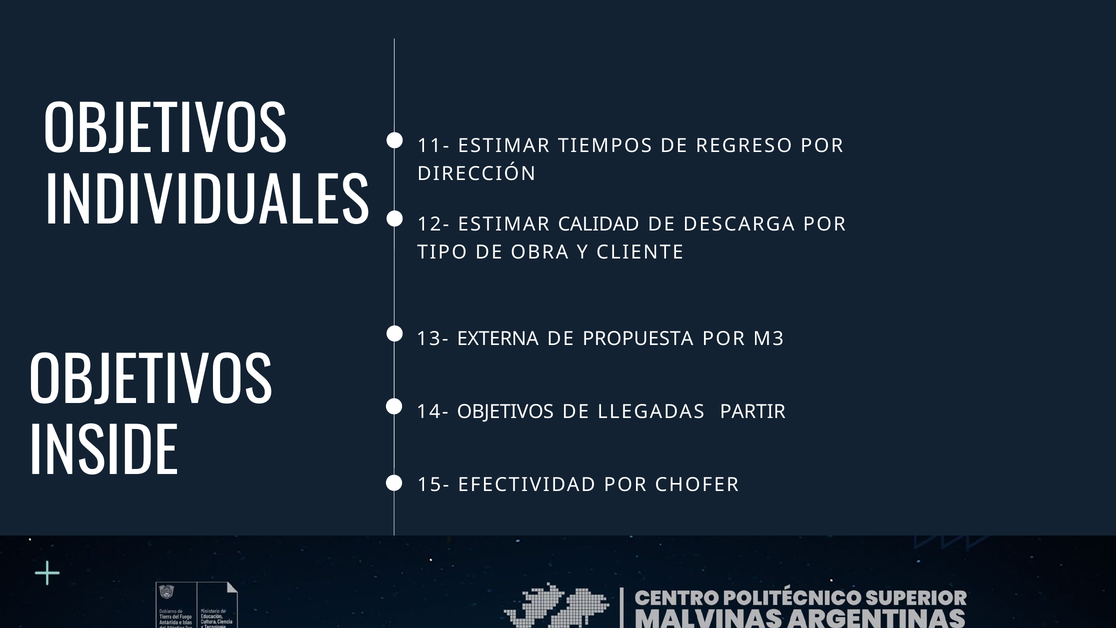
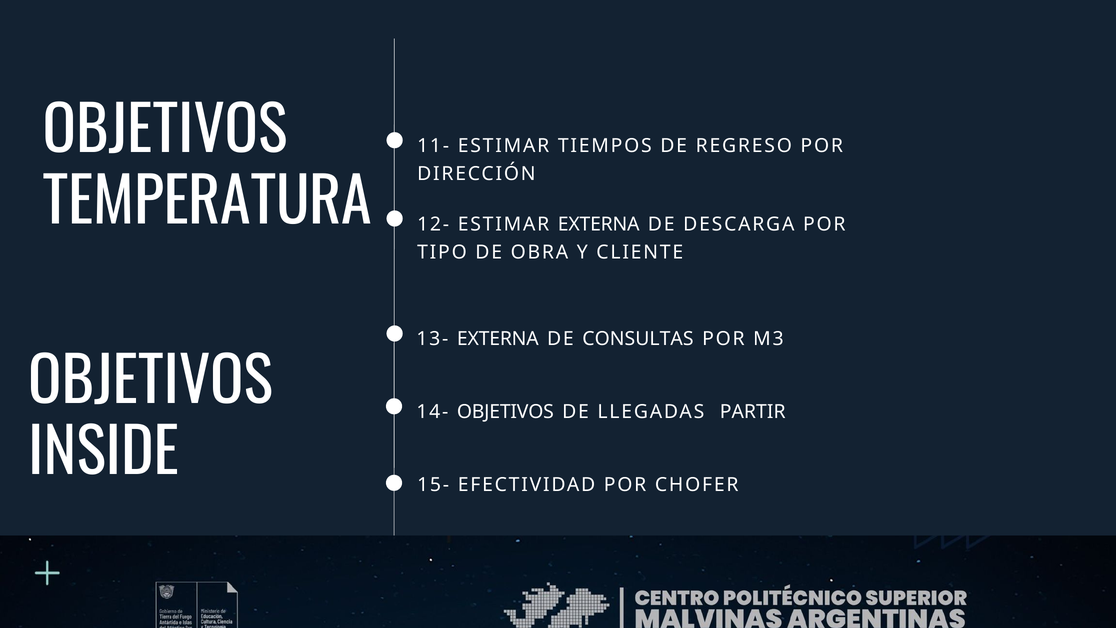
INDIVIDUALES: INDIVIDUALES -> TEMPERATURA
ESTIMAR CALIDAD: CALIDAD -> EXTERNA
PROPUESTA: PROPUESTA -> CONSULTAS
